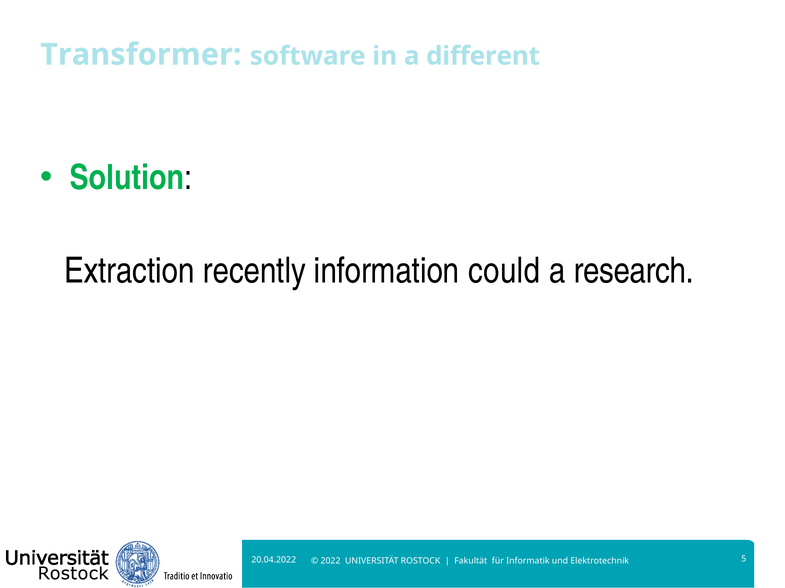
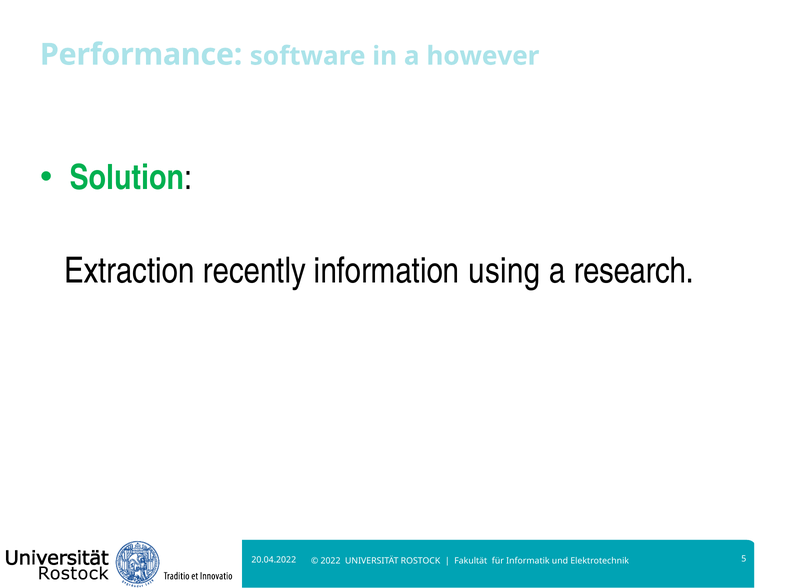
Transformer: Transformer -> Performance
different: different -> however
could: could -> using
